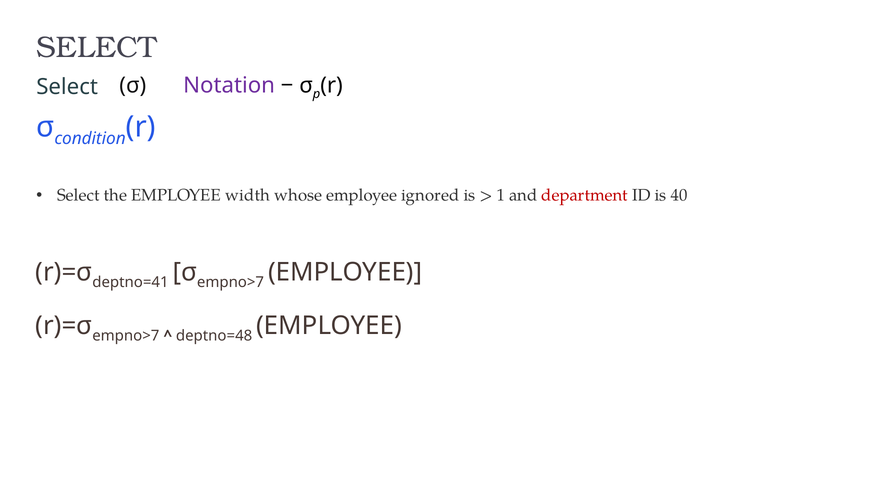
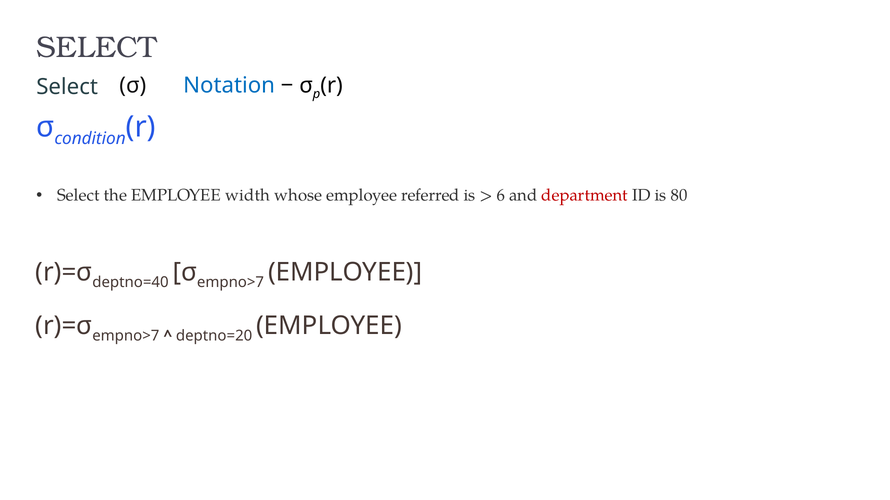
Notation colour: purple -> blue
ignored: ignored -> referred
1: 1 -> 6
40: 40 -> 80
deptno=41: deptno=41 -> deptno=40
deptno=48: deptno=48 -> deptno=20
